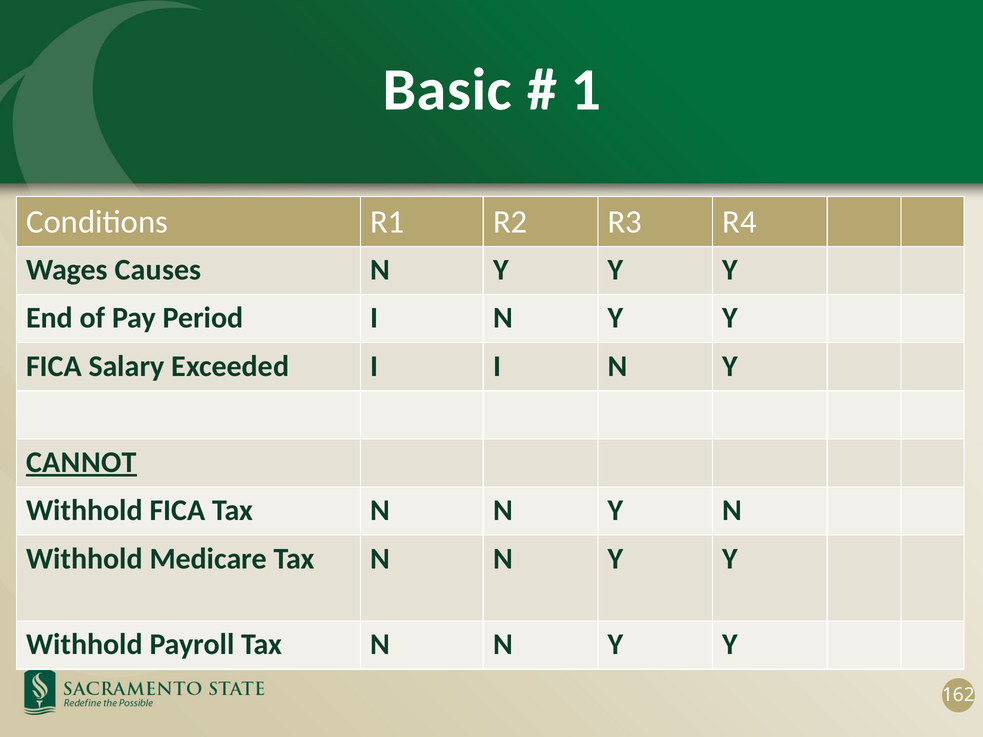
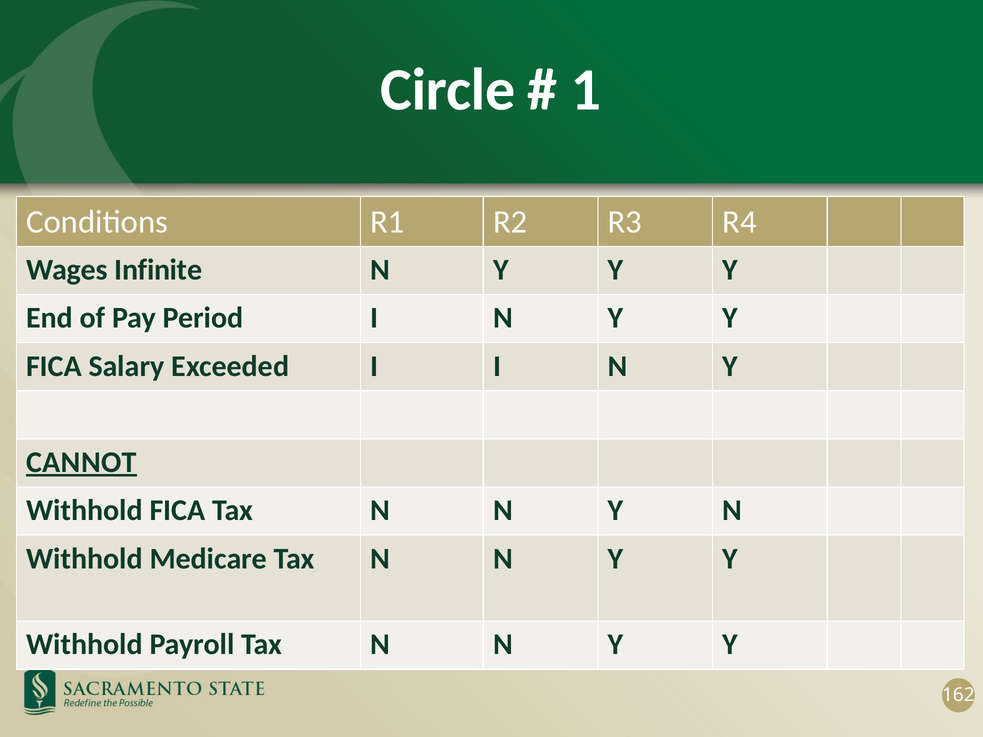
Basic: Basic -> Circle
Causes: Causes -> Infinite
